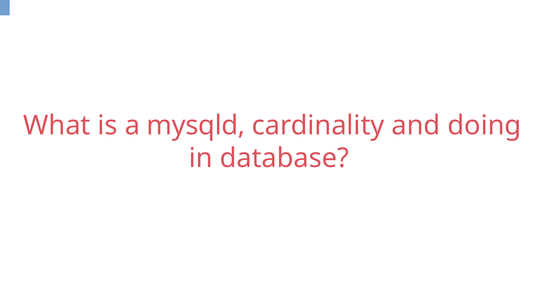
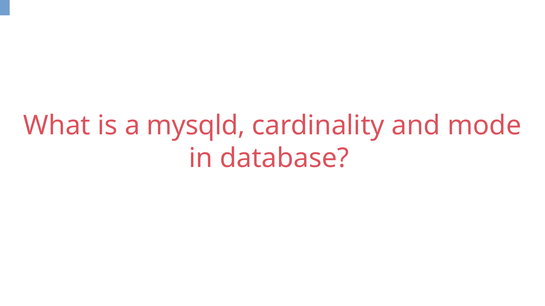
doing: doing -> mode
